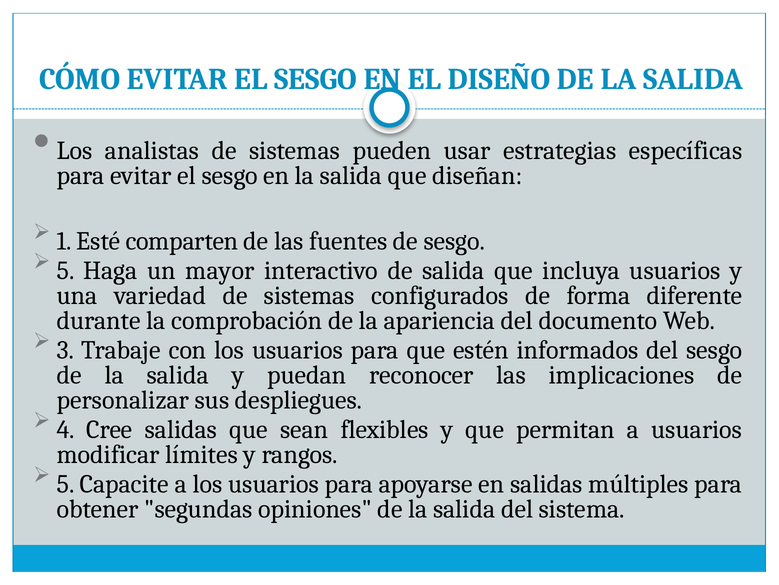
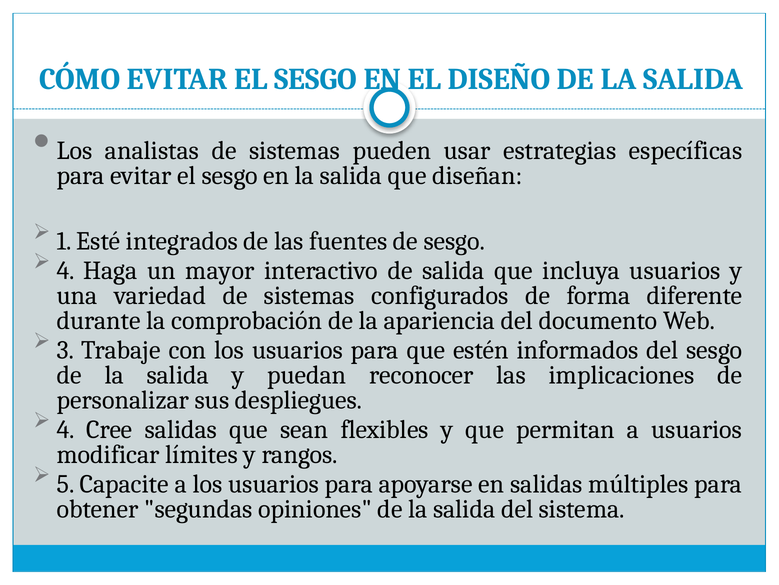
comparten: comparten -> integrados
5 at (66, 270): 5 -> 4
